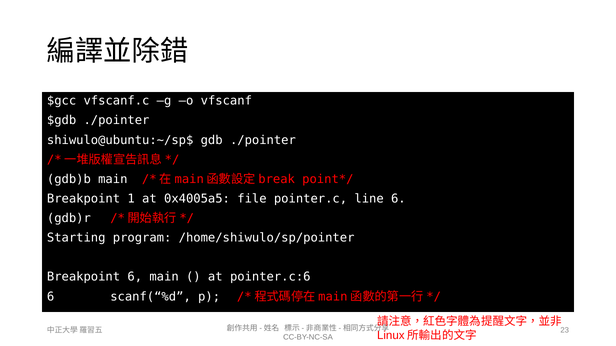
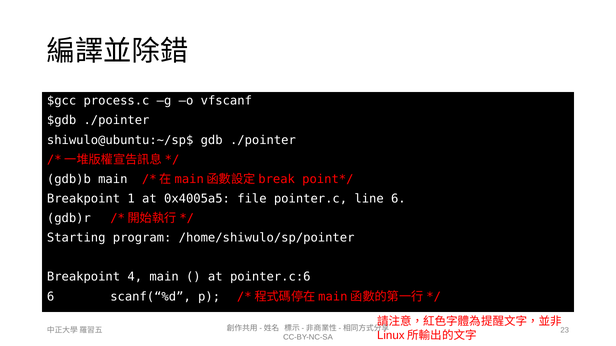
vfscanf.c: vfscanf.c -> process.c
Breakpoint 6: 6 -> 4
